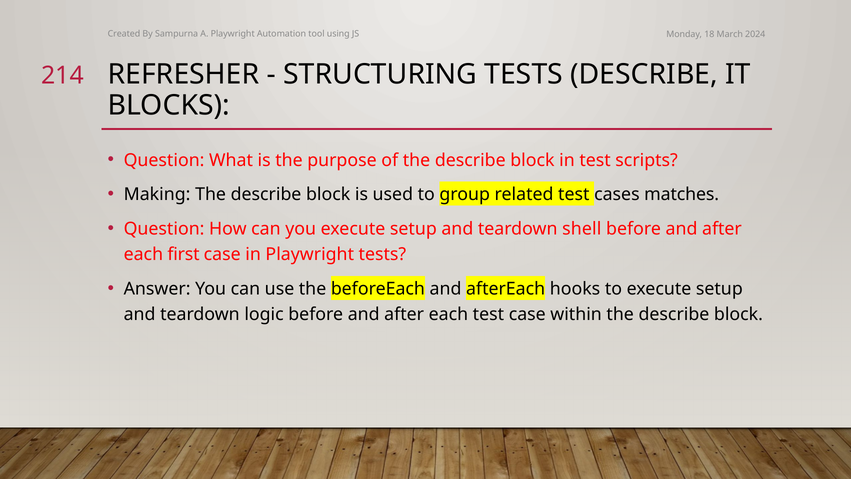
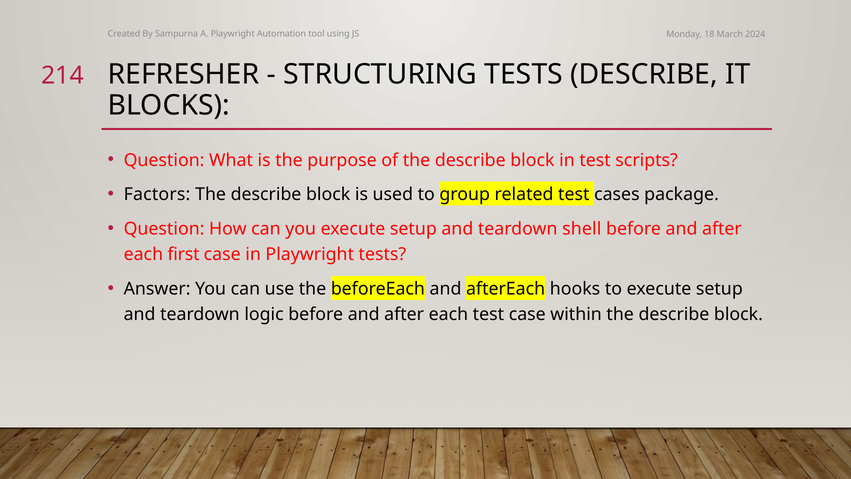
Making: Making -> Factors
matches: matches -> package
